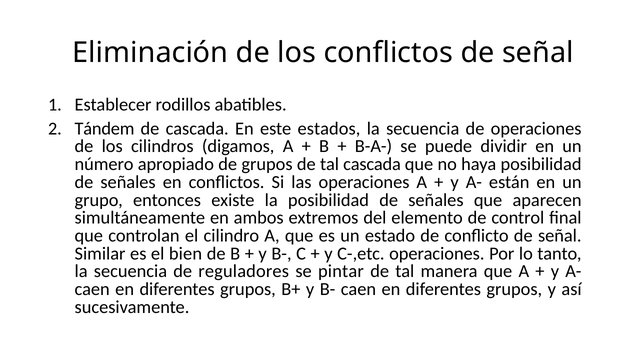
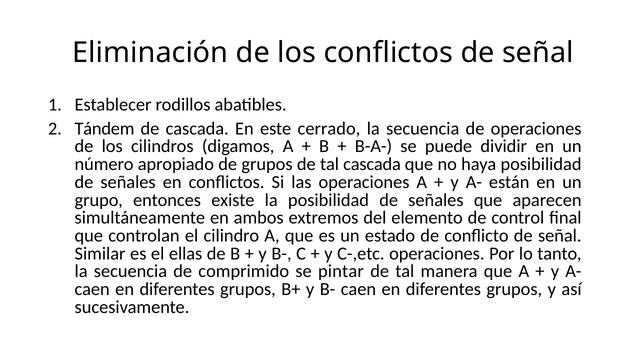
estados: estados -> cerrado
bien: bien -> ellas
reguladores: reguladores -> comprimido
